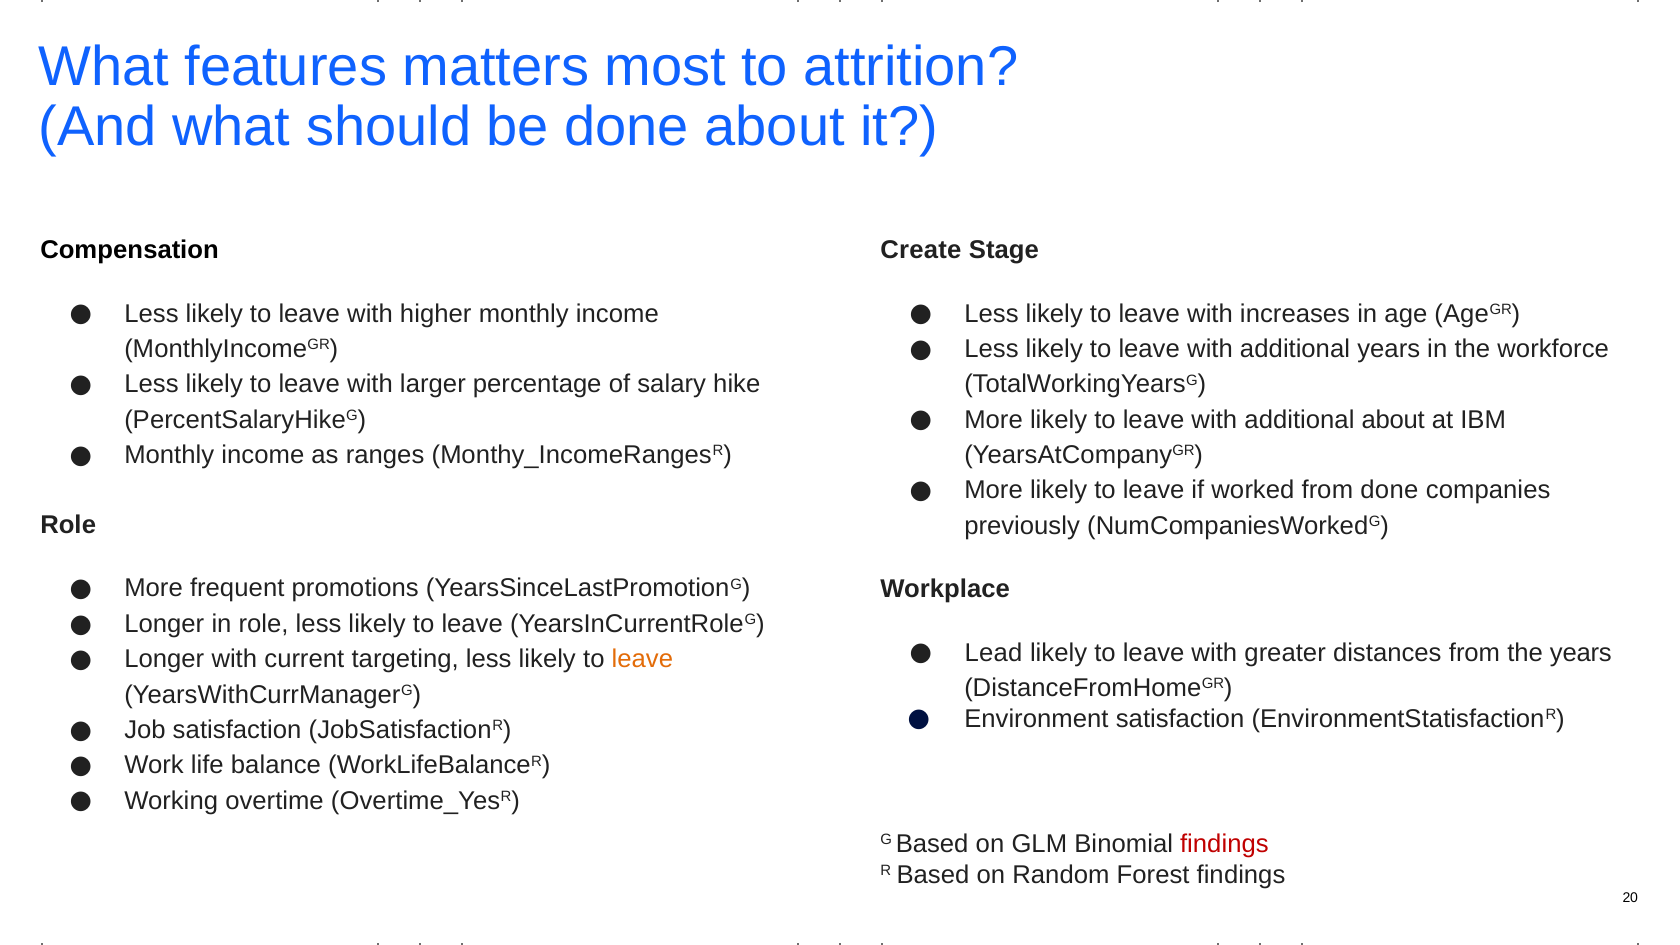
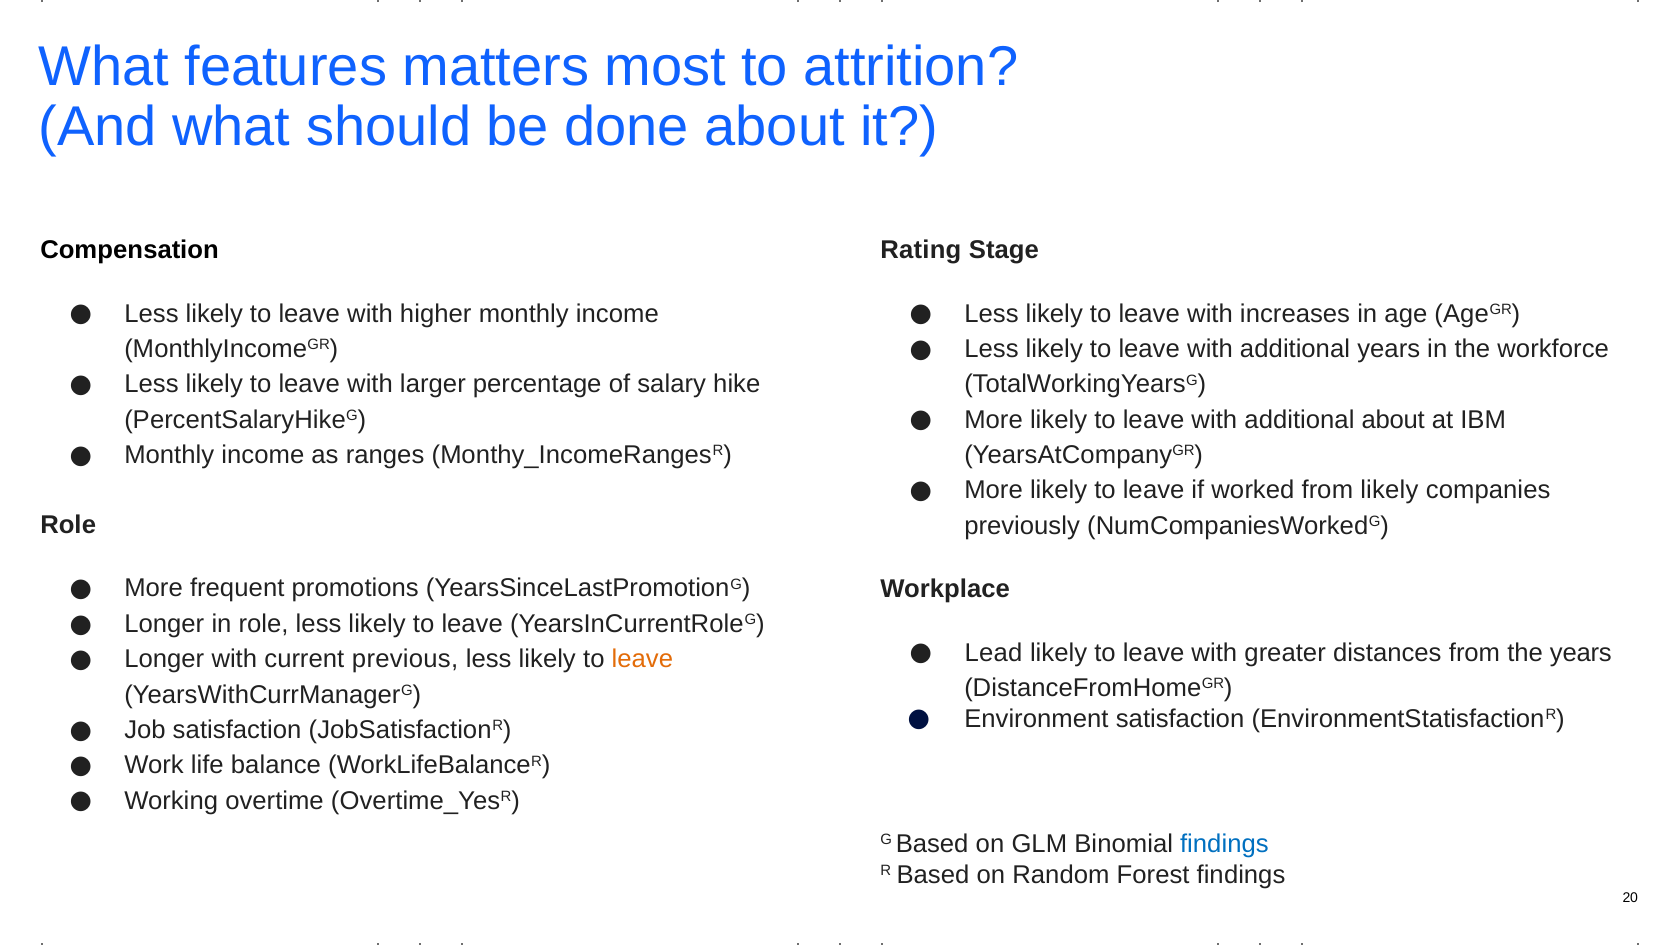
Create: Create -> Rating
from done: done -> likely
targeting: targeting -> previous
findings at (1224, 844) colour: red -> blue
